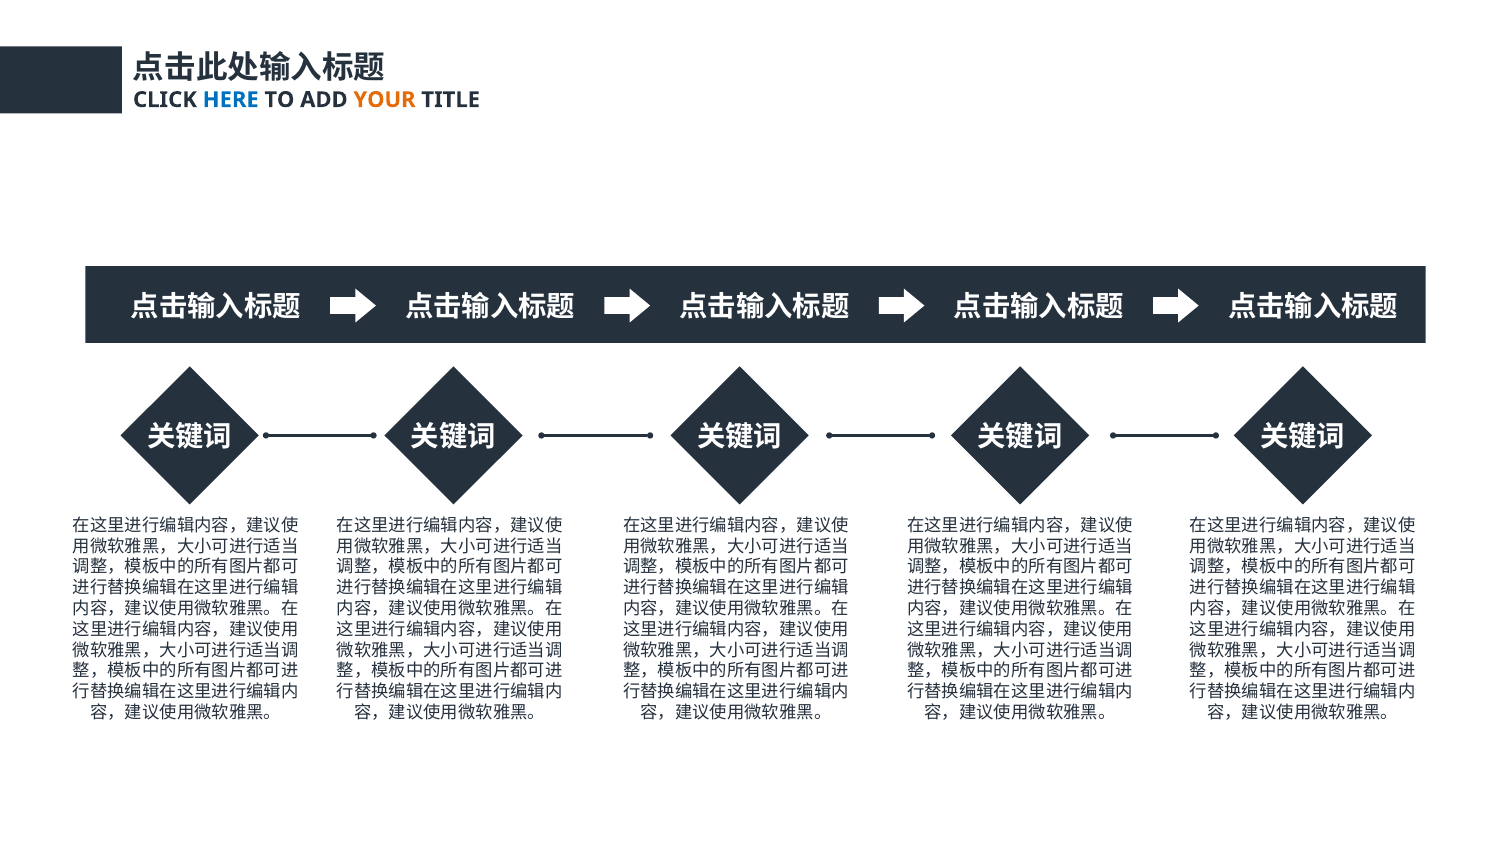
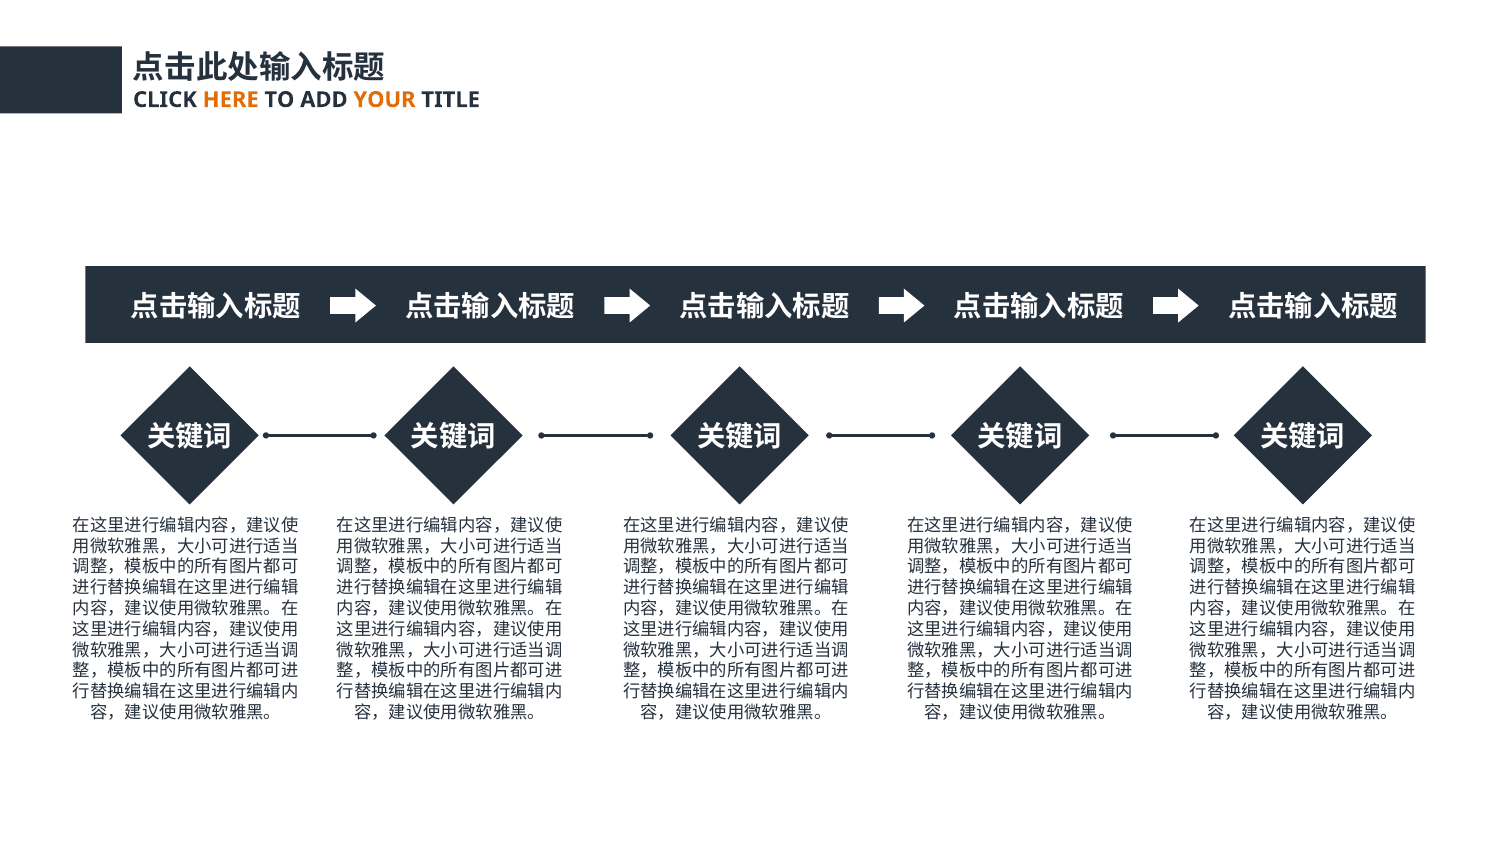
HERE colour: blue -> orange
